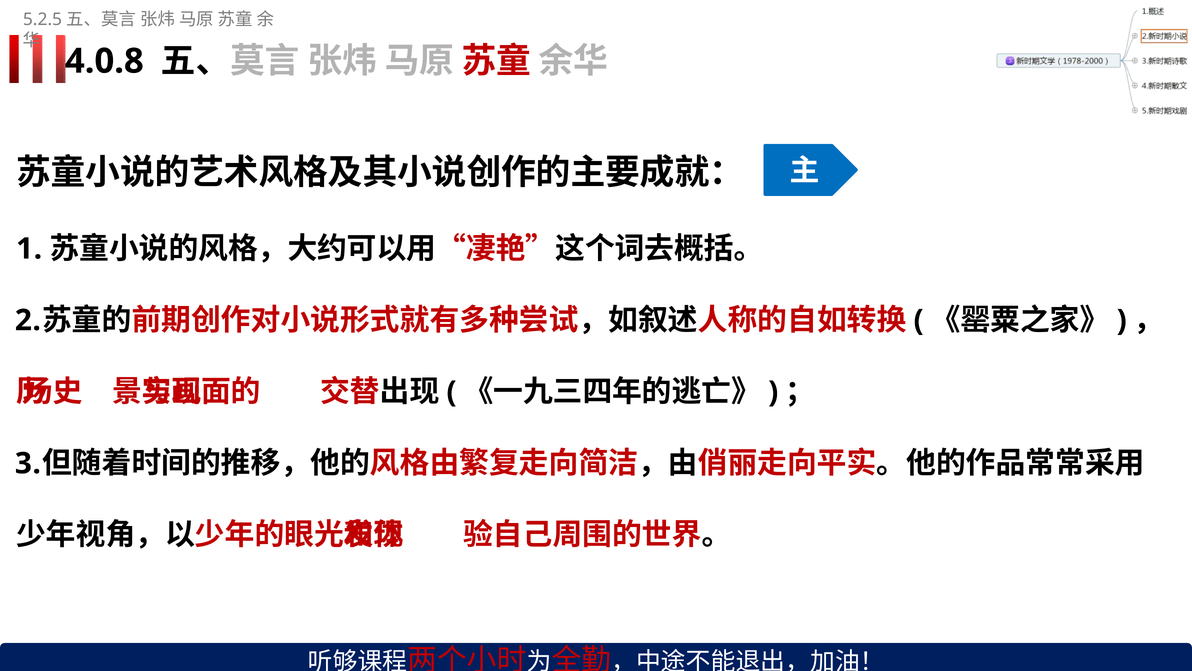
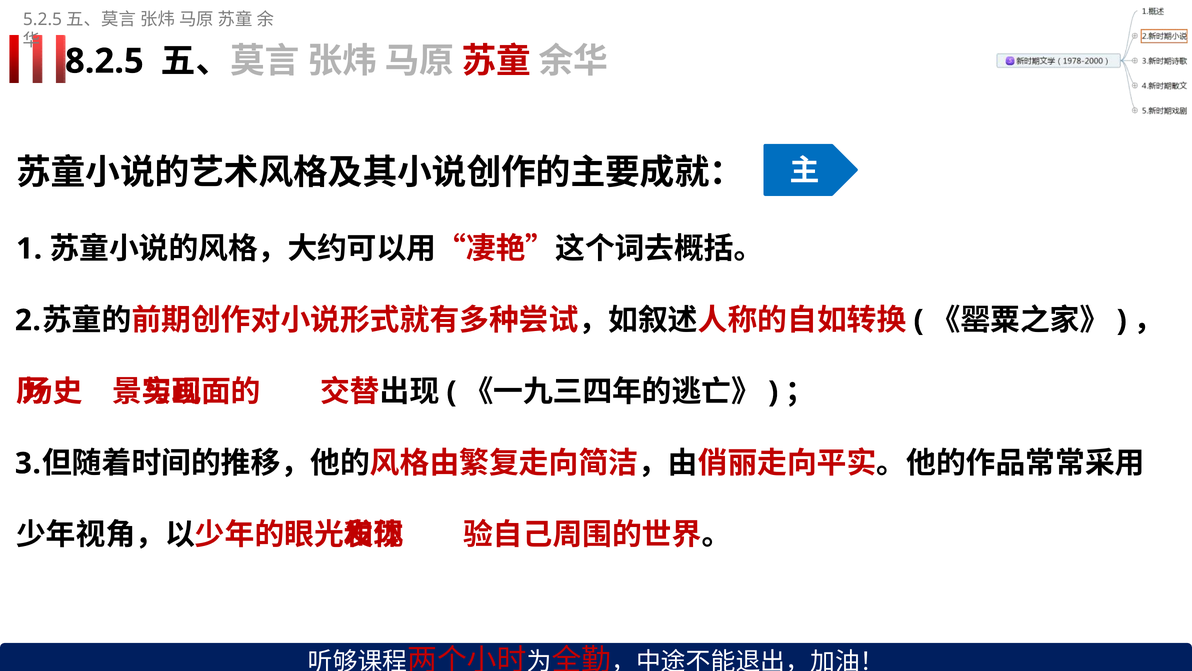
4.0.8: 4.0.8 -> 8.2.5
